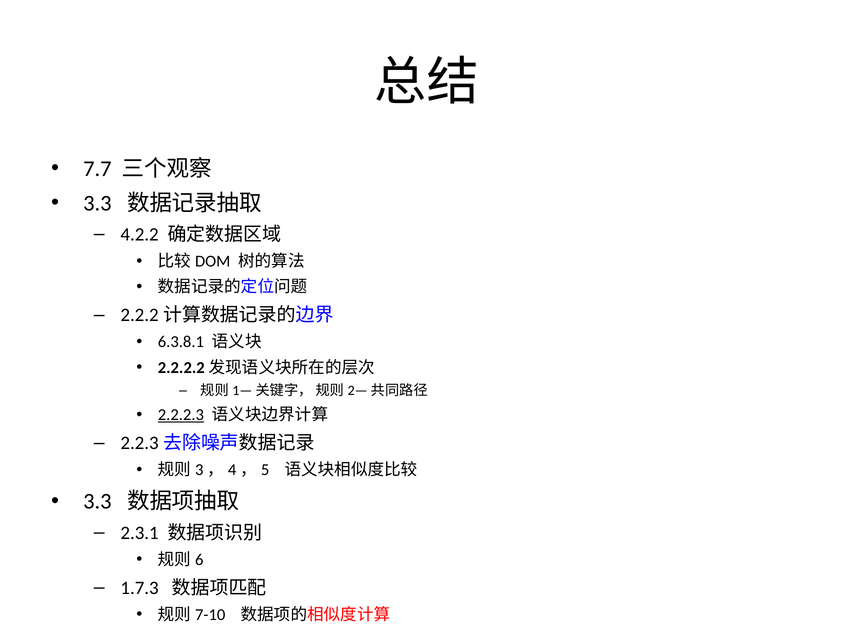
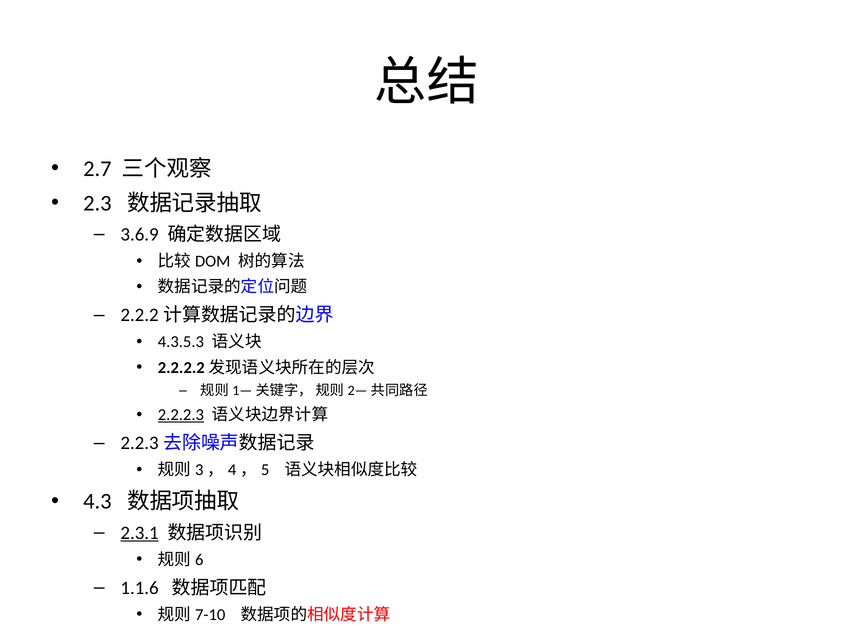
7.7: 7.7 -> 2.7
3.3 at (97, 203): 3.3 -> 2.3
4.2.2: 4.2.2 -> 3.6.9
6.3.8.1: 6.3.8.1 -> 4.3.5.3
3.3 at (97, 501): 3.3 -> 4.3
2.3.1 underline: none -> present
1.7.3: 1.7.3 -> 1.1.6
